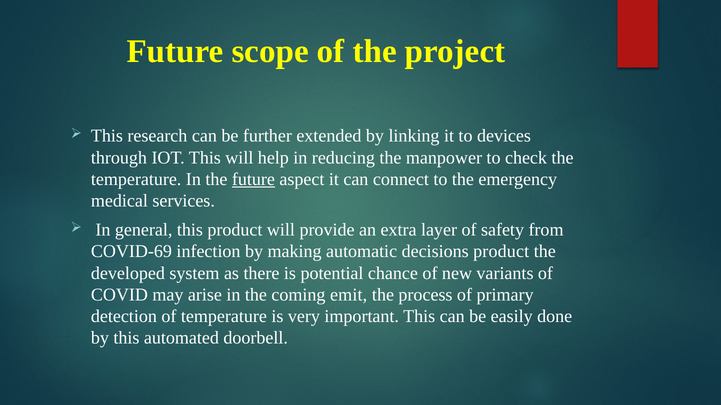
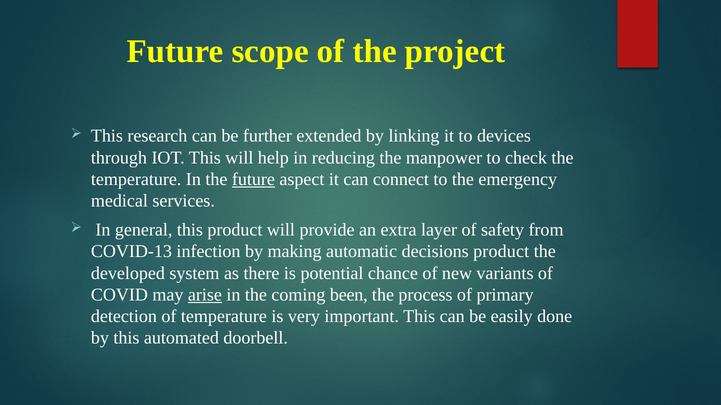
COVID-69: COVID-69 -> COVID-13
arise underline: none -> present
emit: emit -> been
